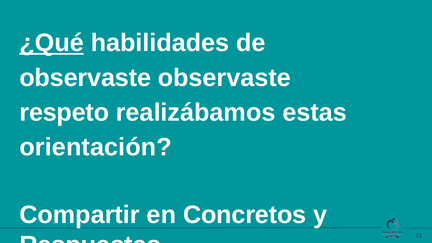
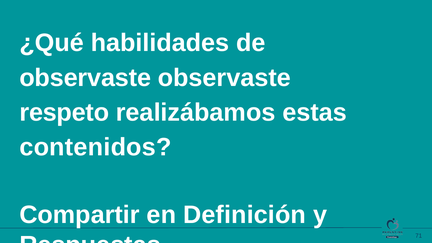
¿Qué underline: present -> none
orientación: orientación -> contenidos
Concretos: Concretos -> Definición
